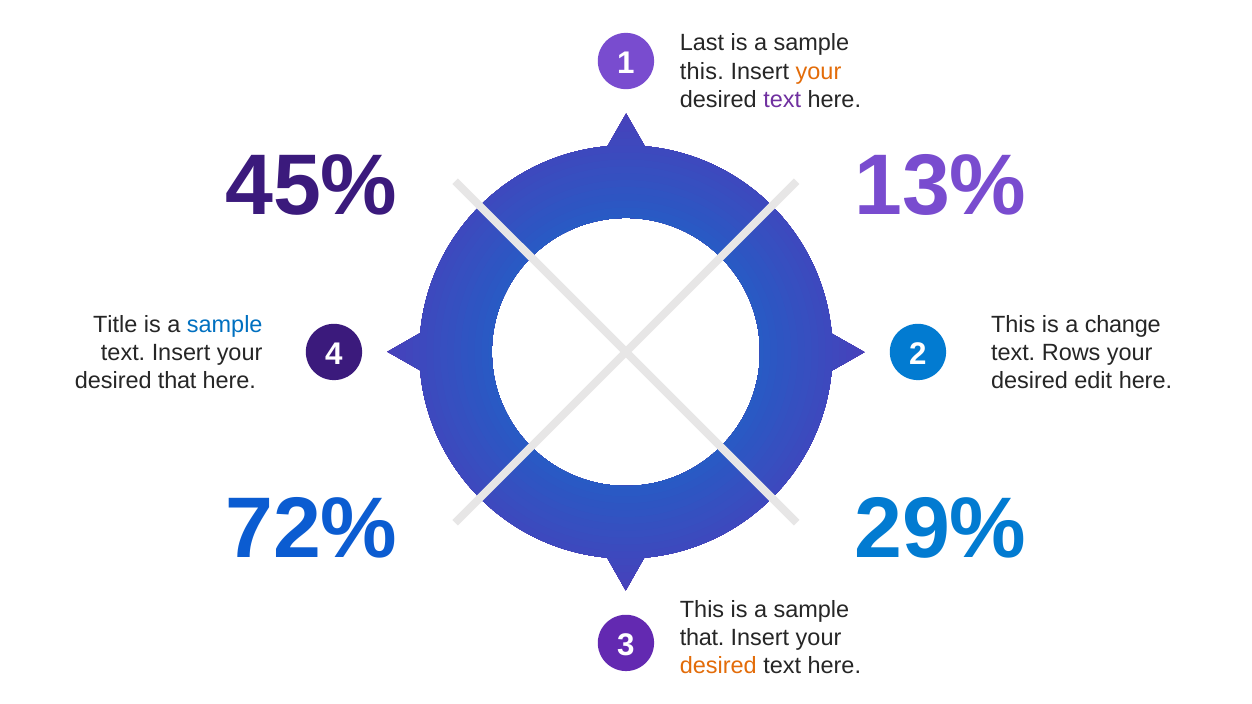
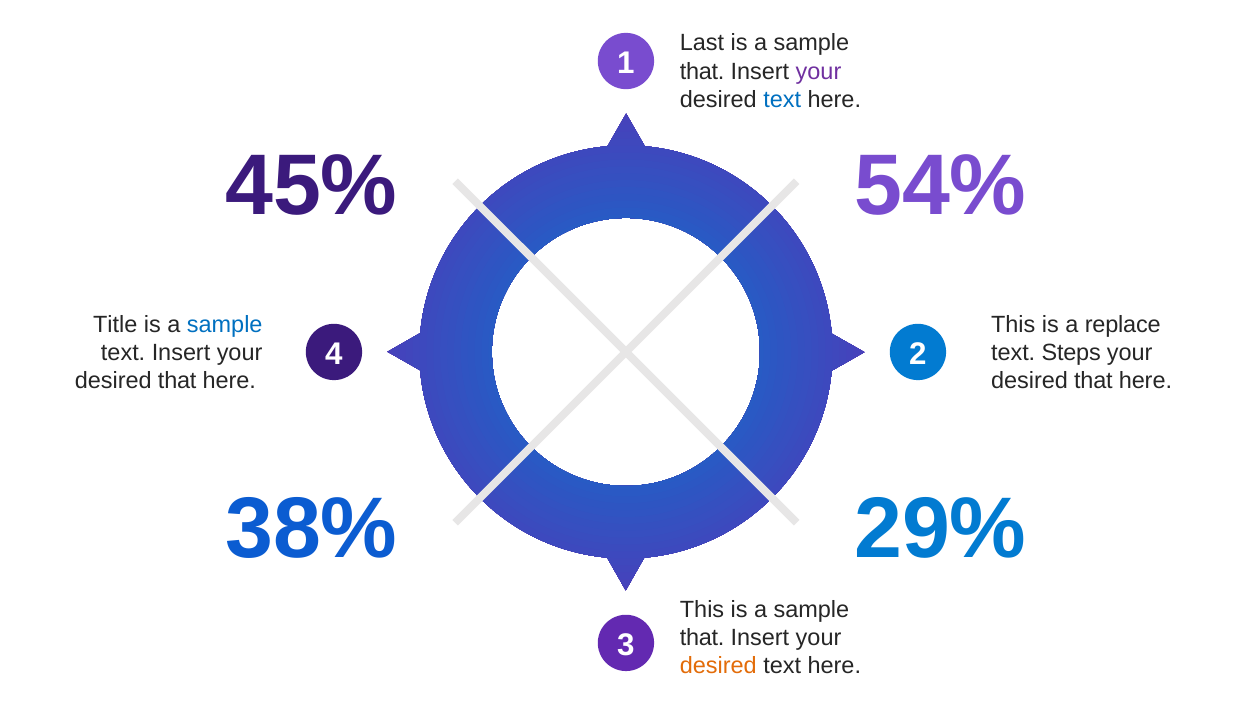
this at (702, 71): this -> that
your at (819, 71) colour: orange -> purple
text at (782, 100) colour: purple -> blue
13%: 13% -> 54%
change: change -> replace
Rows: Rows -> Steps
edit at (1093, 381): edit -> that
72%: 72% -> 38%
